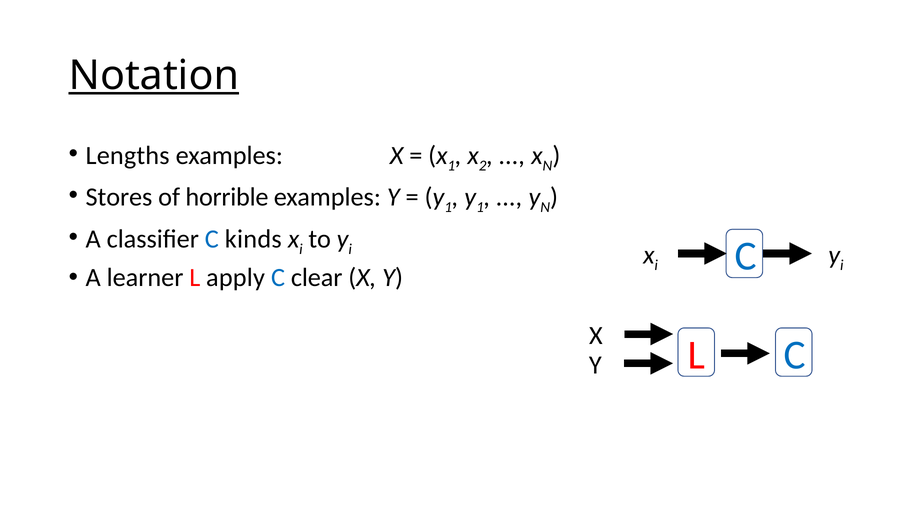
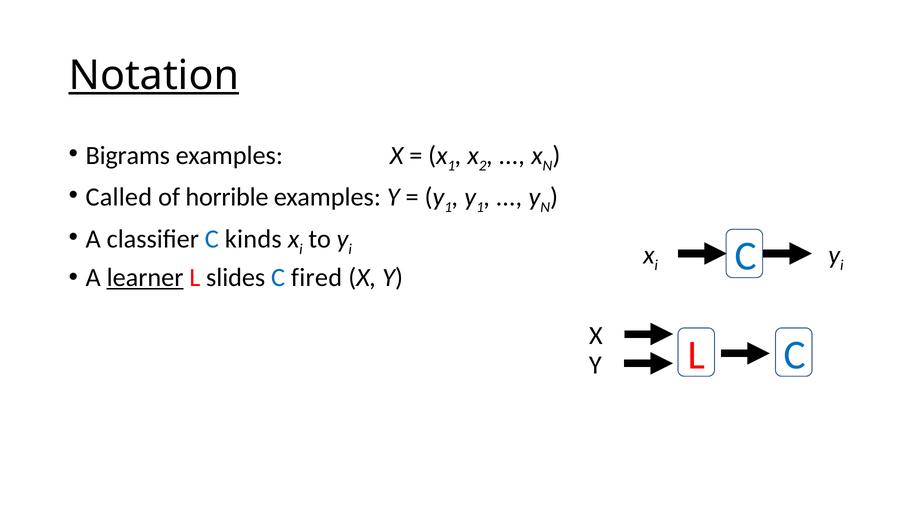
Lengths: Lengths -> Bigrams
Stores: Stores -> Called
learner underline: none -> present
apply: apply -> slides
clear: clear -> fired
